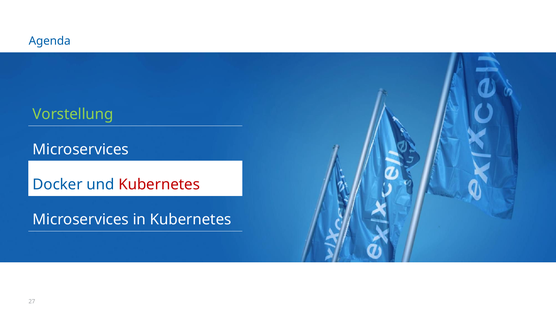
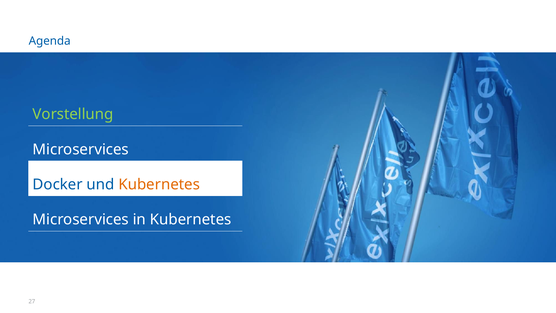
Kubernetes at (159, 184) colour: red -> orange
